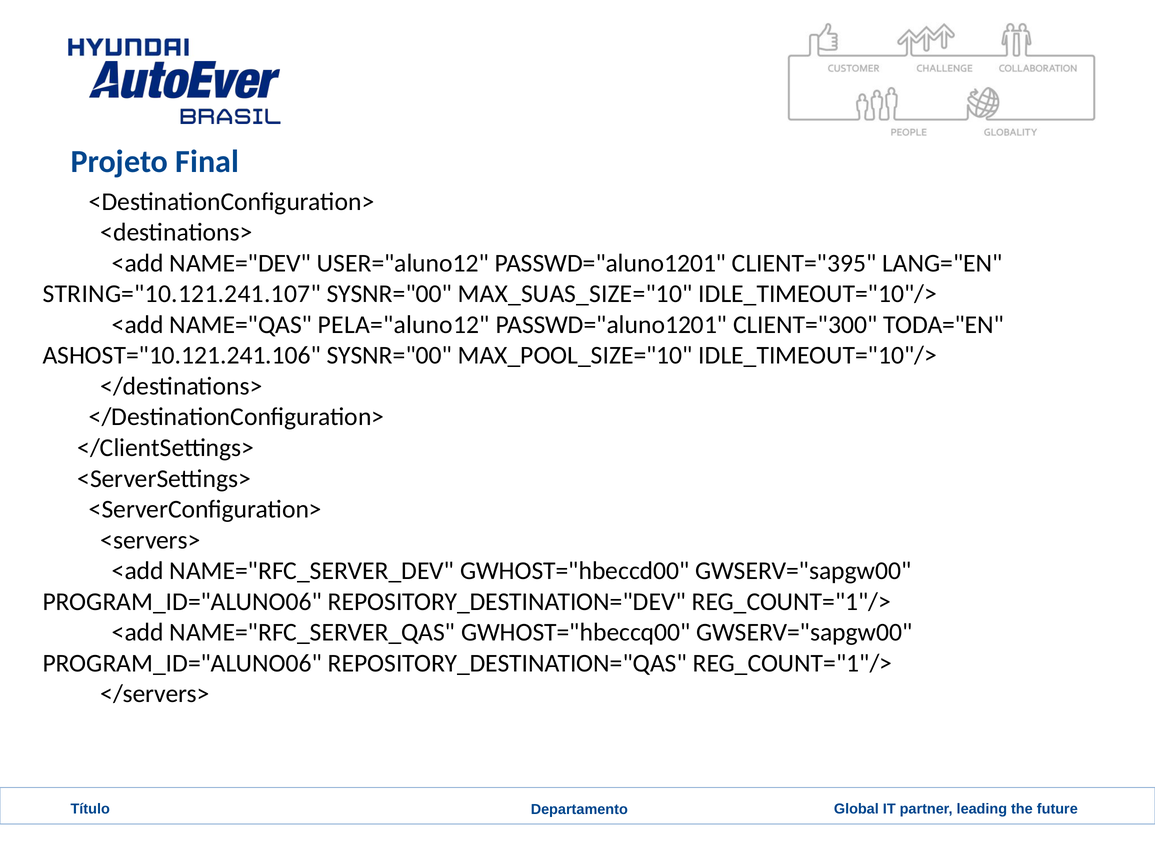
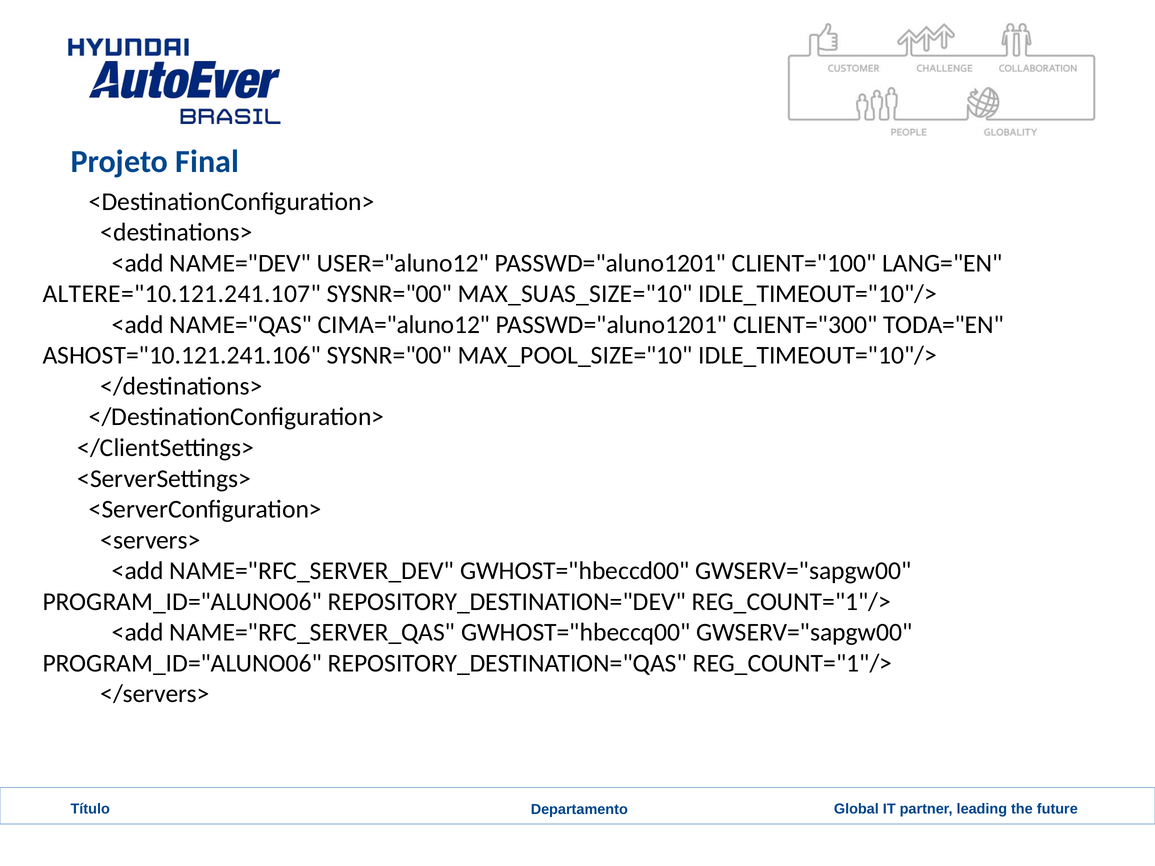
CLIENT="395: CLIENT="395 -> CLIENT="100
STRING="10.121.241.107: STRING="10.121.241.107 -> ALTERE="10.121.241.107
PELA="aluno12: PELA="aluno12 -> CIMA="aluno12
